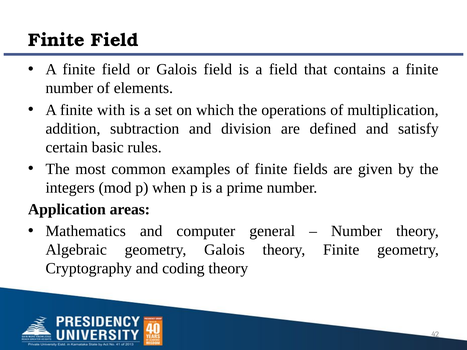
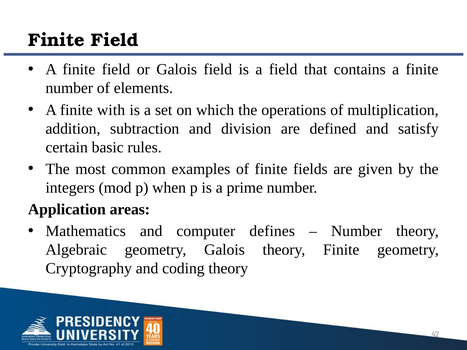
general: general -> defines
